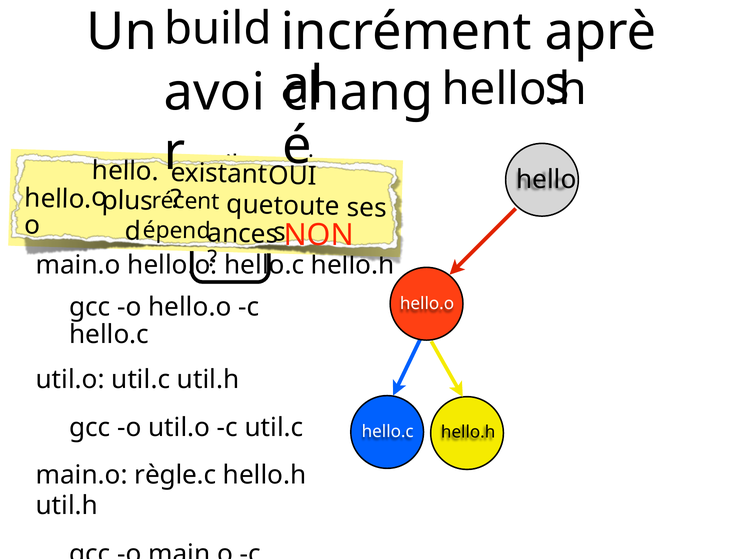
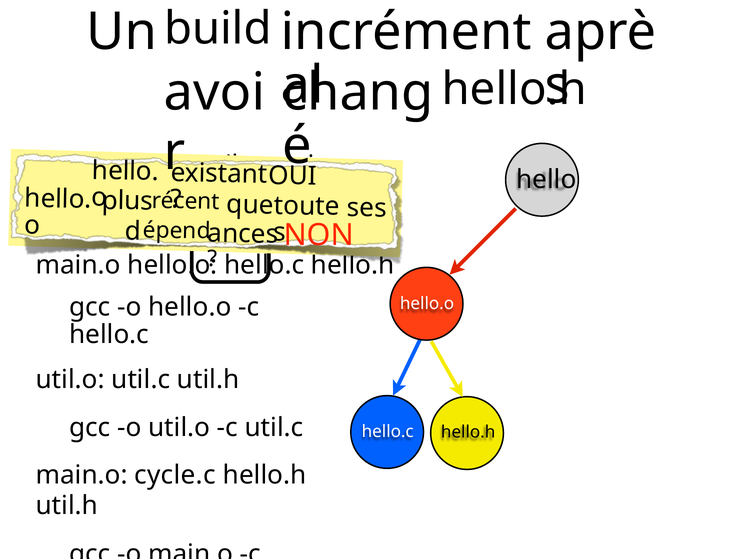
règle.c: règle.c -> cycle.c
